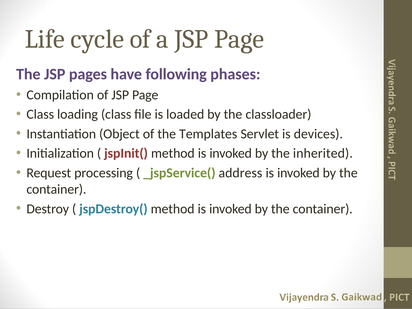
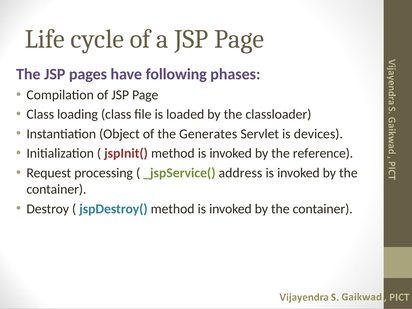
Templates: Templates -> Generates
inherited: inherited -> reference
